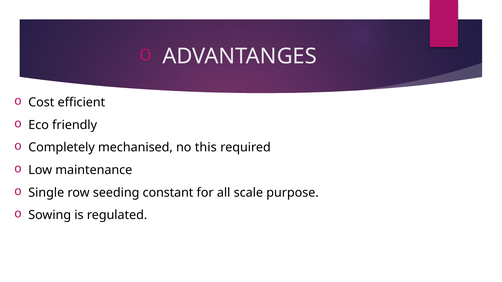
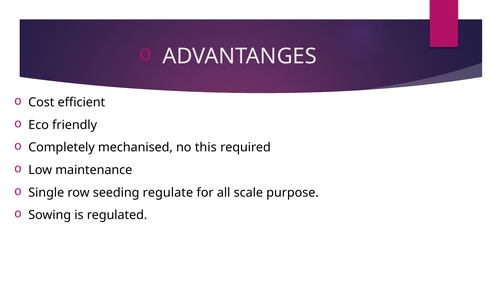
constant: constant -> regulate
